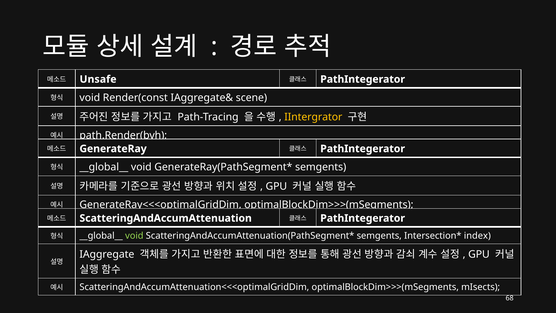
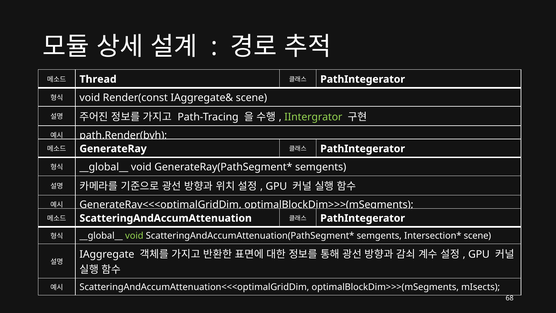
Unsafe: Unsafe -> Thread
IIntergrator colour: yellow -> light green
index at (477, 236): index -> scene
